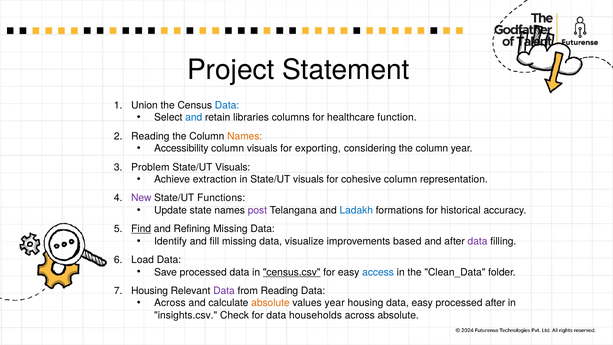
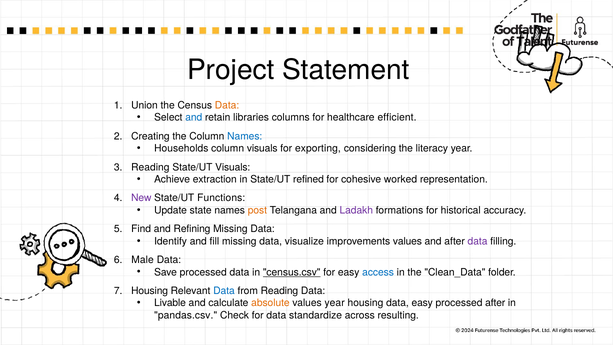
Data at (227, 105) colour: blue -> orange
function: function -> efficient
Reading at (150, 136): Reading -> Creating
Names at (245, 136) colour: orange -> blue
Accessibility: Accessibility -> Households
considering the column: column -> literacy
Problem at (150, 167): Problem -> Reading
in State/UT visuals: visuals -> refined
cohesive column: column -> worked
post colour: purple -> orange
Ladakh colour: blue -> purple
Find underline: present -> none
improvements based: based -> values
Load: Load -> Male
Data at (224, 291) colour: purple -> blue
Across at (170, 303): Across -> Livable
insights.csv: insights.csv -> pandas.csv
households: households -> standardize
across absolute: absolute -> resulting
